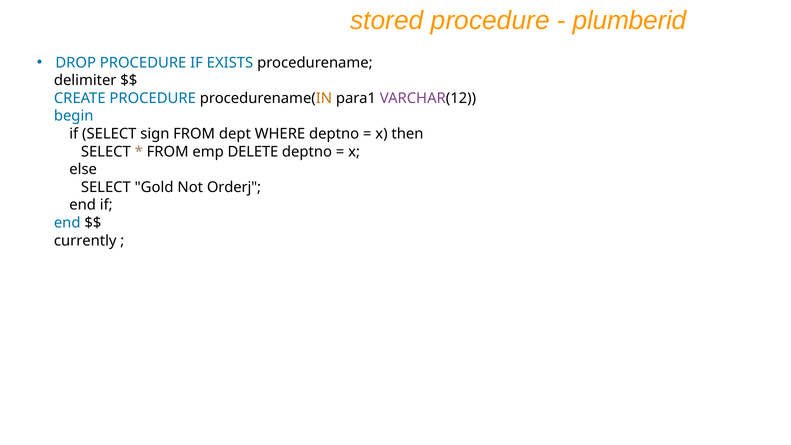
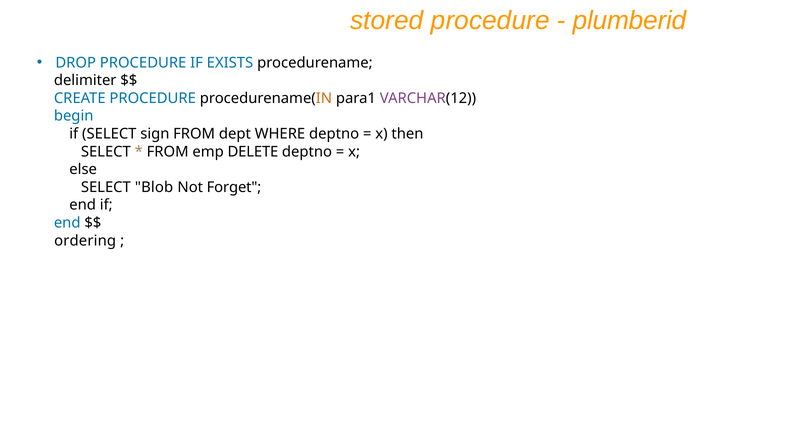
Gold: Gold -> Blob
Orderj: Orderj -> Forget
currently: currently -> ordering
